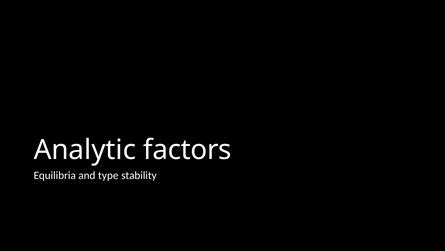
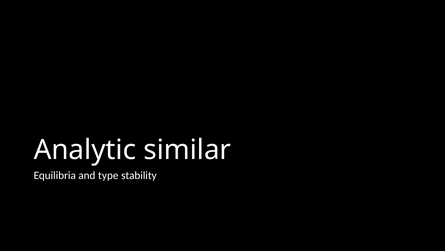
factors: factors -> similar
